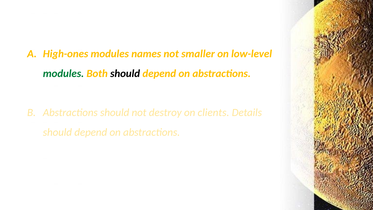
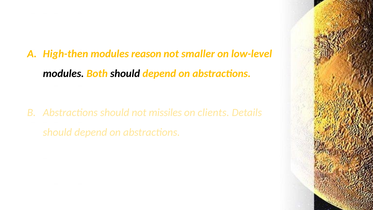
High-ones: High-ones -> High-then
names: names -> reason
modules at (63, 73) colour: green -> black
destroy: destroy -> missiles
